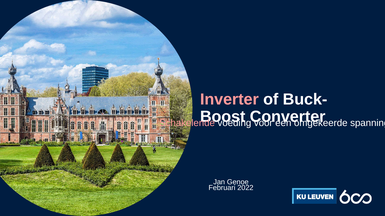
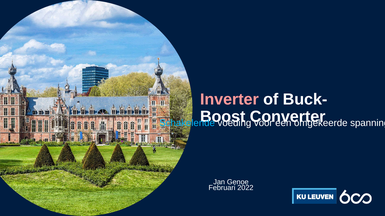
Schakelende colour: pink -> light blue
